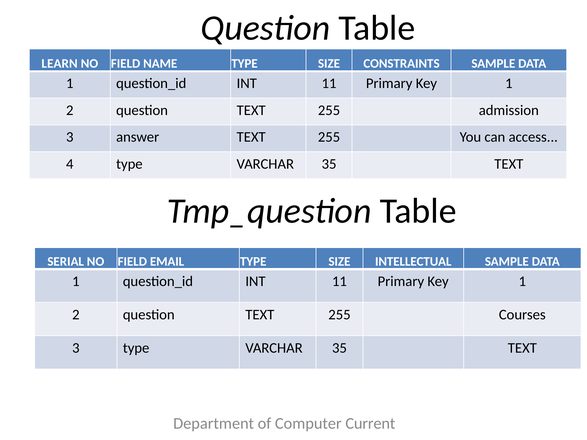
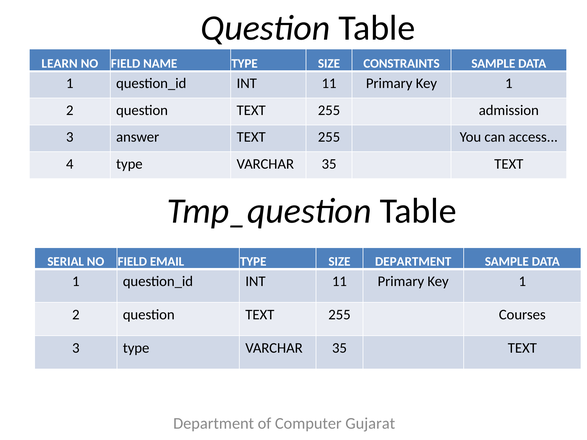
SIZE INTELLECTUAL: INTELLECTUAL -> DEPARTMENT
Current: Current -> Gujarat
